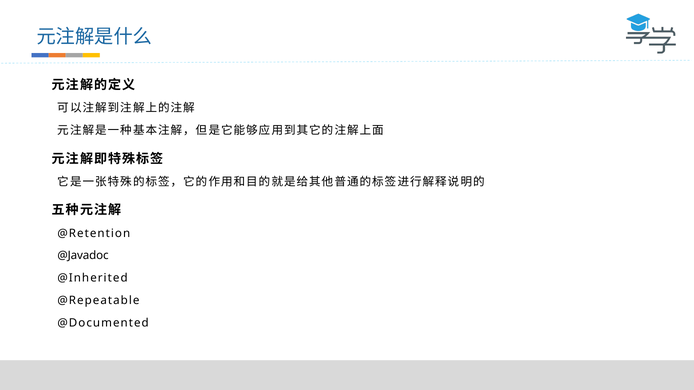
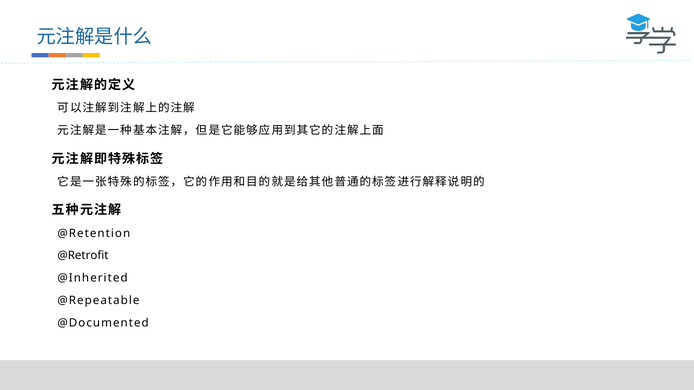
@Javadoc: @Javadoc -> @Retrofit
